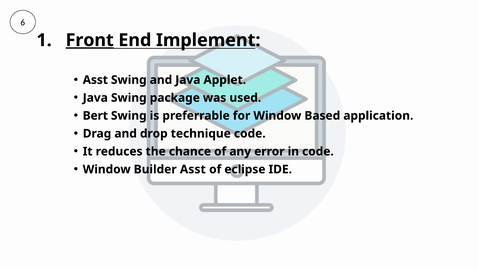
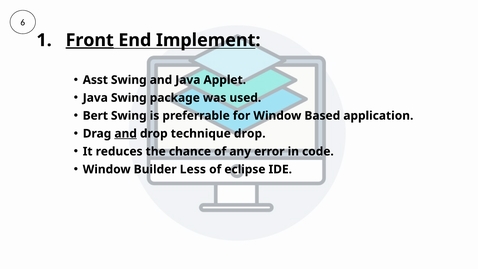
and at (126, 134) underline: none -> present
technique code: code -> drop
Builder Asst: Asst -> Less
